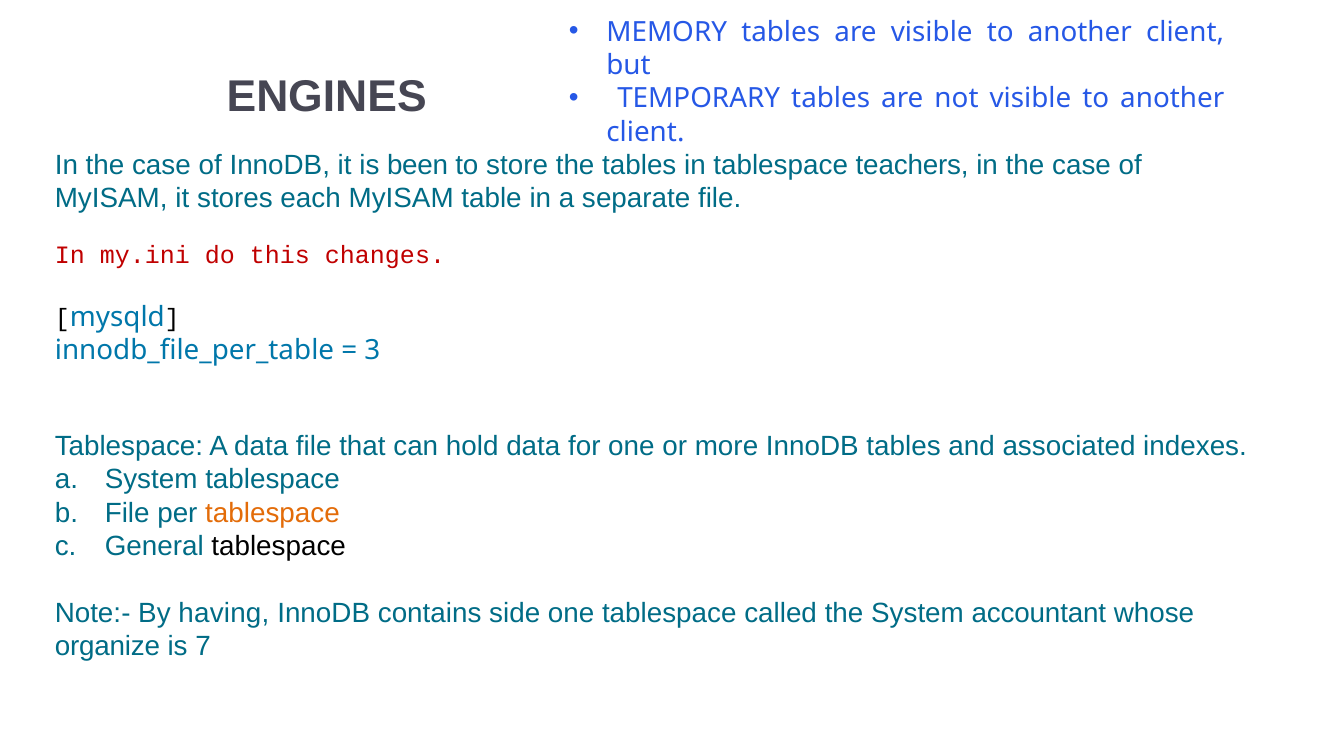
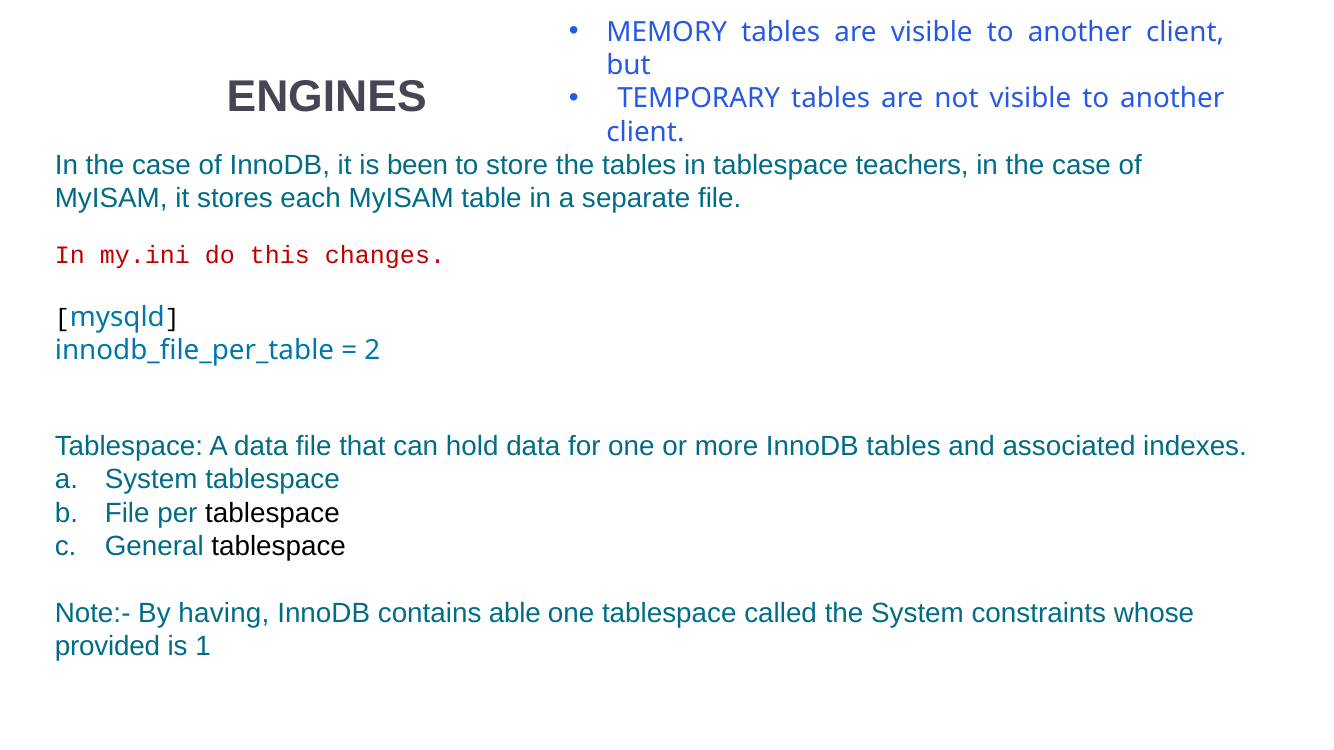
3: 3 -> 2
tablespace at (273, 513) colour: orange -> black
side: side -> able
accountant: accountant -> constraints
organize: organize -> provided
7: 7 -> 1
